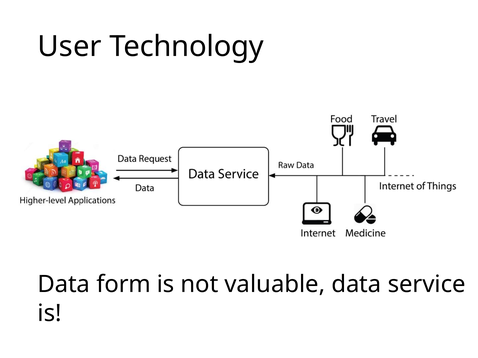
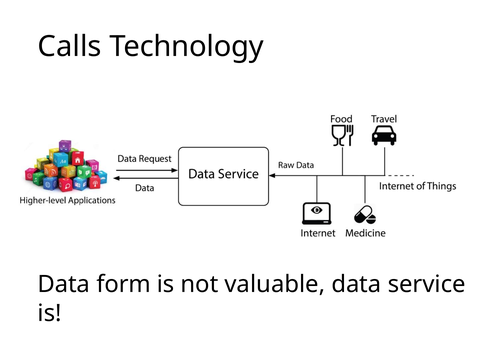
User: User -> Calls
